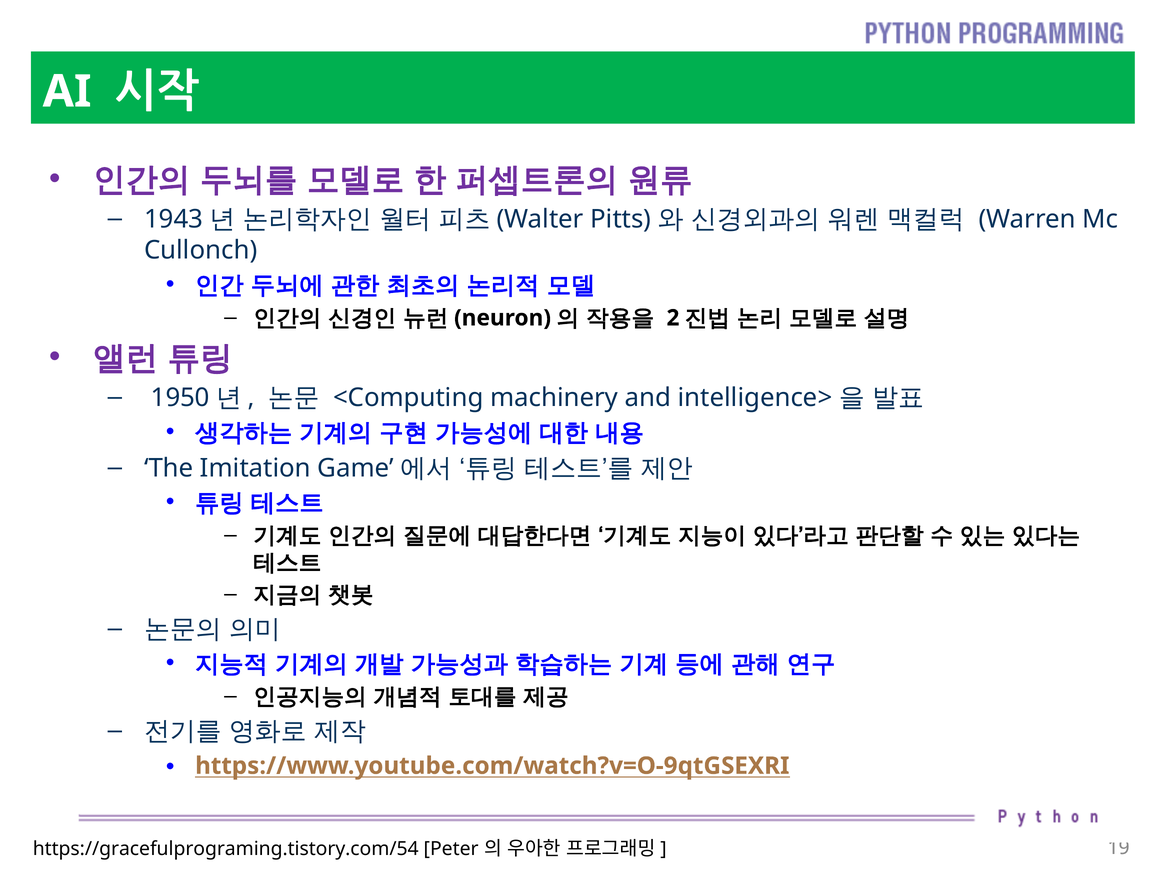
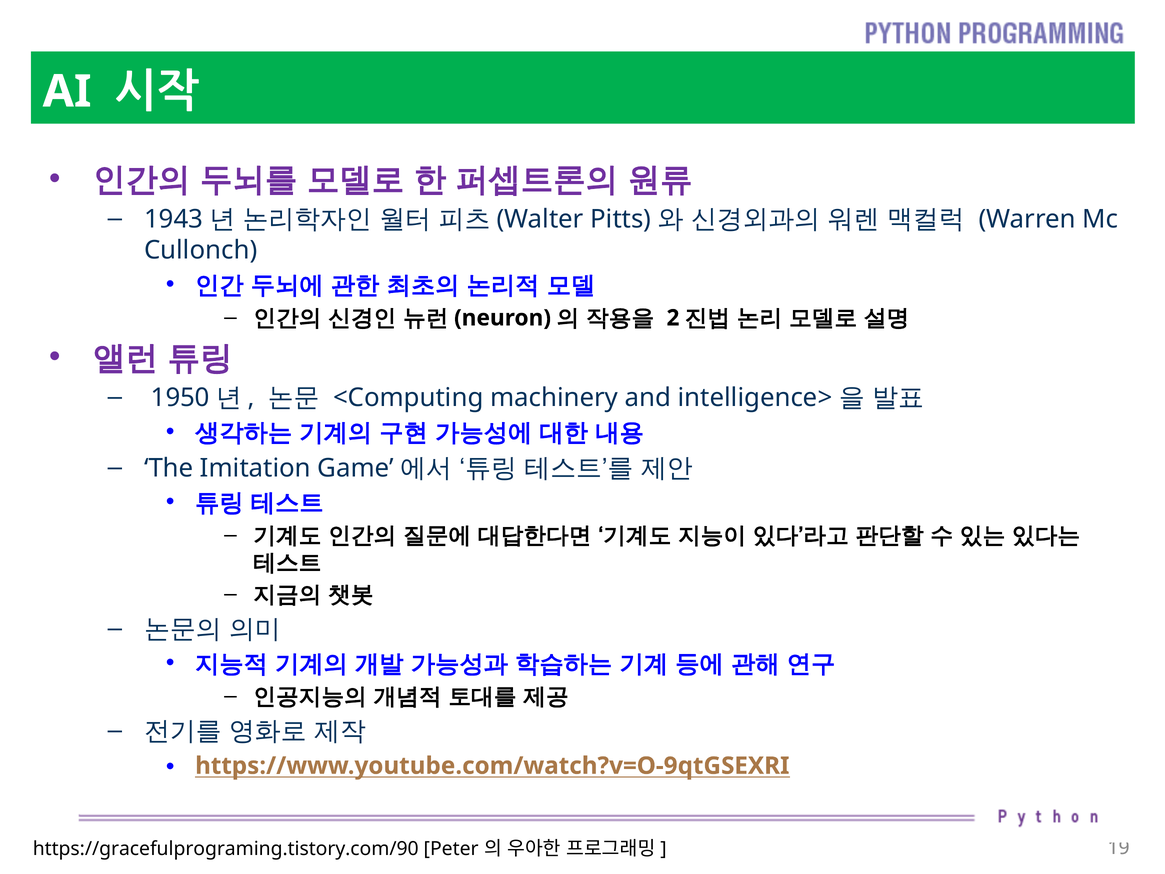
https://gracefulprograming.tistory.com/54: https://gracefulprograming.tistory.com/54 -> https://gracefulprograming.tistory.com/90
